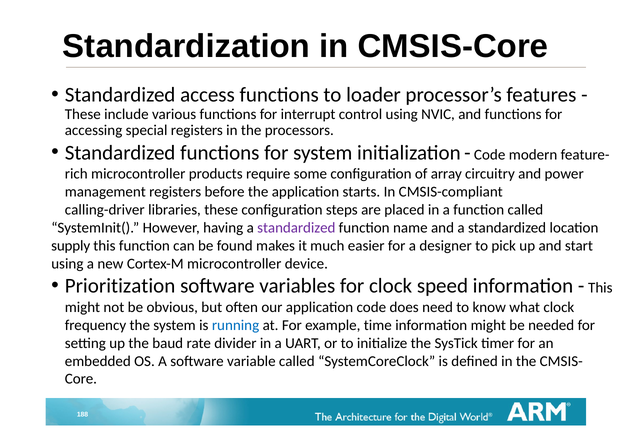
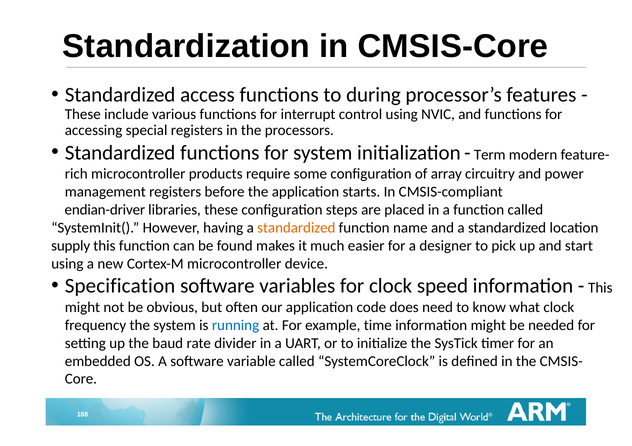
loader: loader -> during
Code at (490, 155): Code -> Term
calling-driver: calling-driver -> endian-driver
standardized at (296, 228) colour: purple -> orange
Prioritization: Prioritization -> Specification
